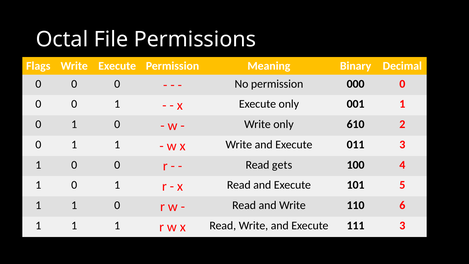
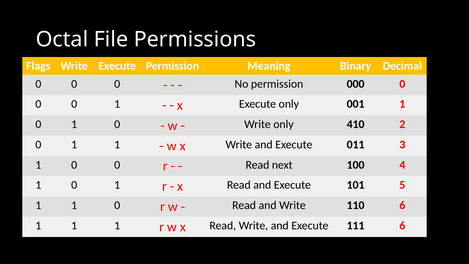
610: 610 -> 410
gets: gets -> next
111 3: 3 -> 6
